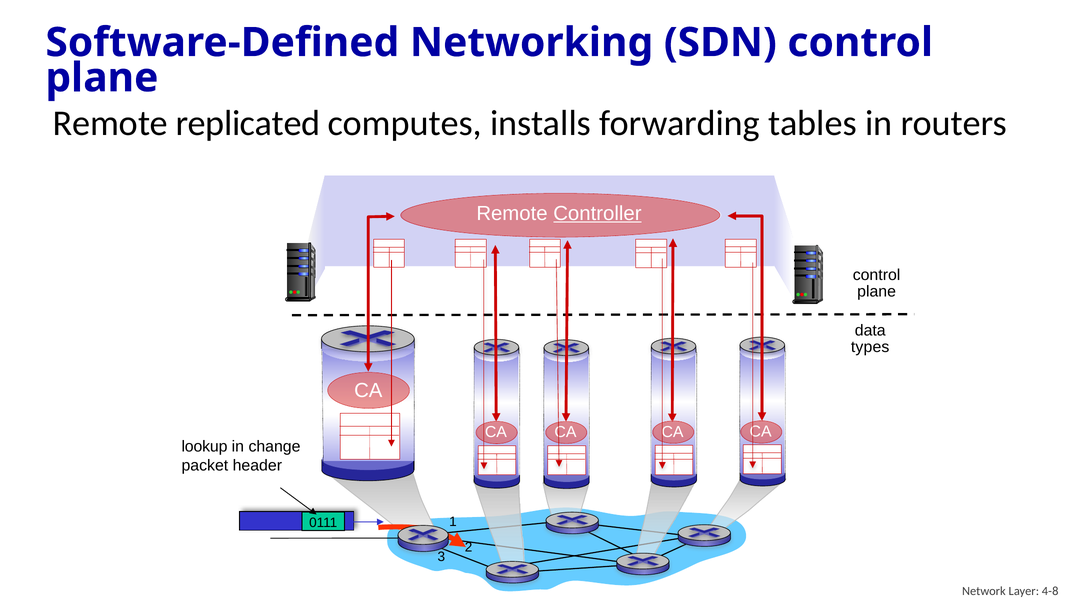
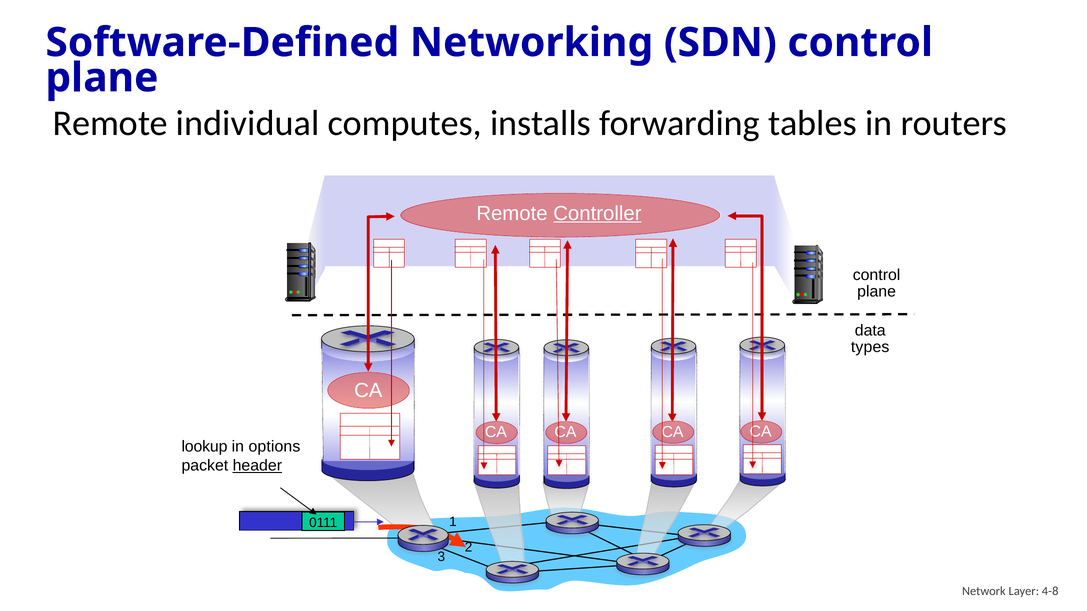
replicated: replicated -> individual
change: change -> options
header underline: none -> present
